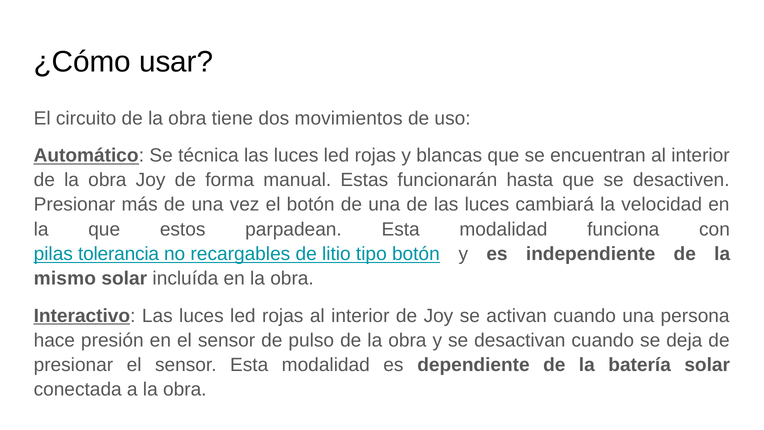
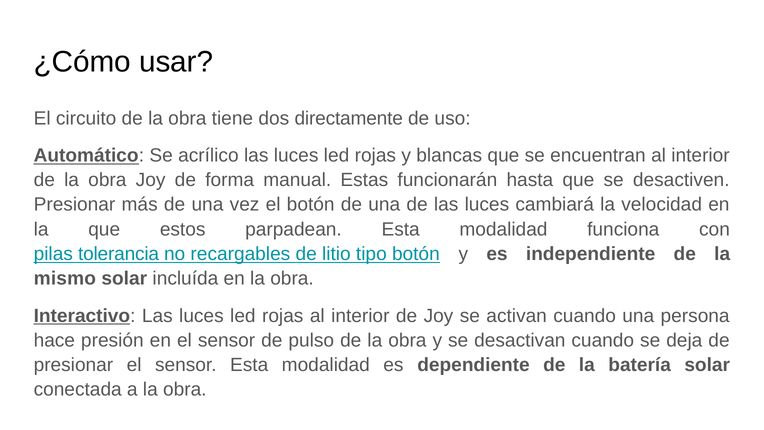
movimientos: movimientos -> directamente
técnica: técnica -> acrílico
